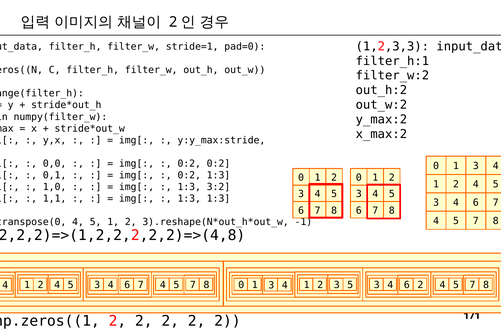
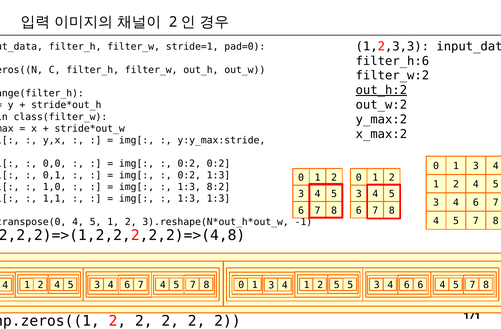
filter_h:1: filter_h:1 -> filter_h:6
out_h:2 underline: none -> present
numpy(filter_w: numpy(filter_w -> class(filter_w
3:2: 3:2 -> 8:2
4 1 2 3: 3 -> 5
6 2: 2 -> 6
